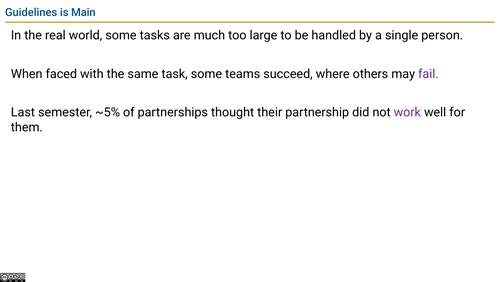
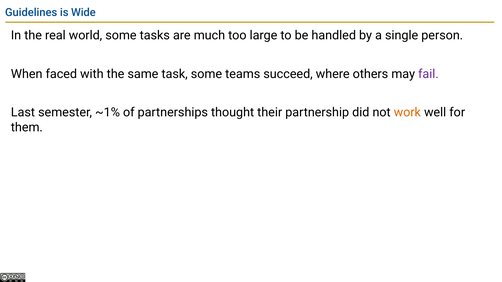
Main: Main -> Wide
~5%: ~5% -> ~1%
work colour: purple -> orange
